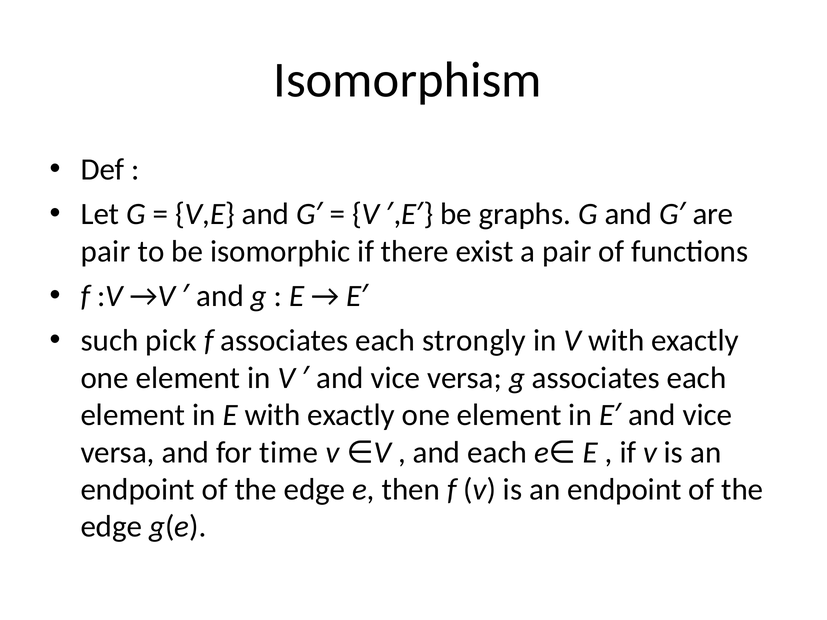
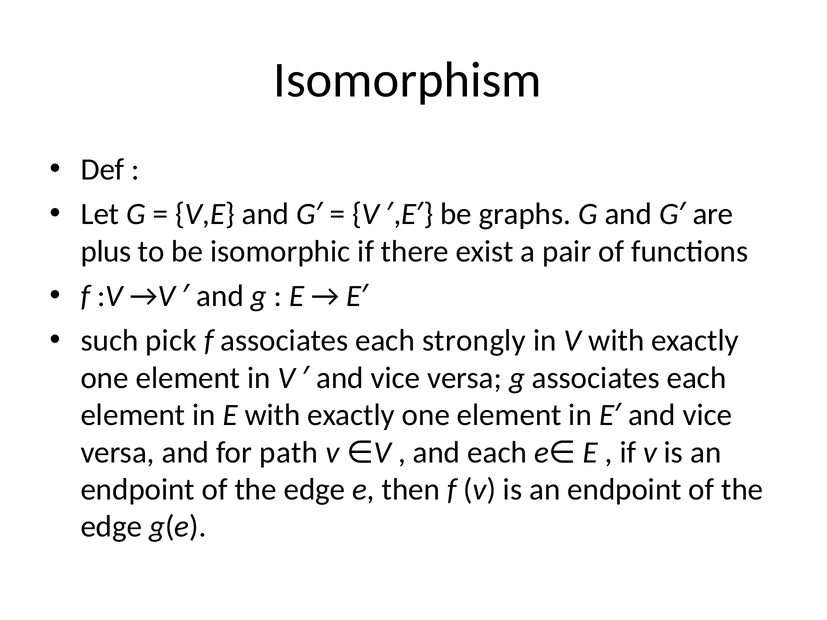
pair at (106, 252): pair -> plus
time: time -> path
